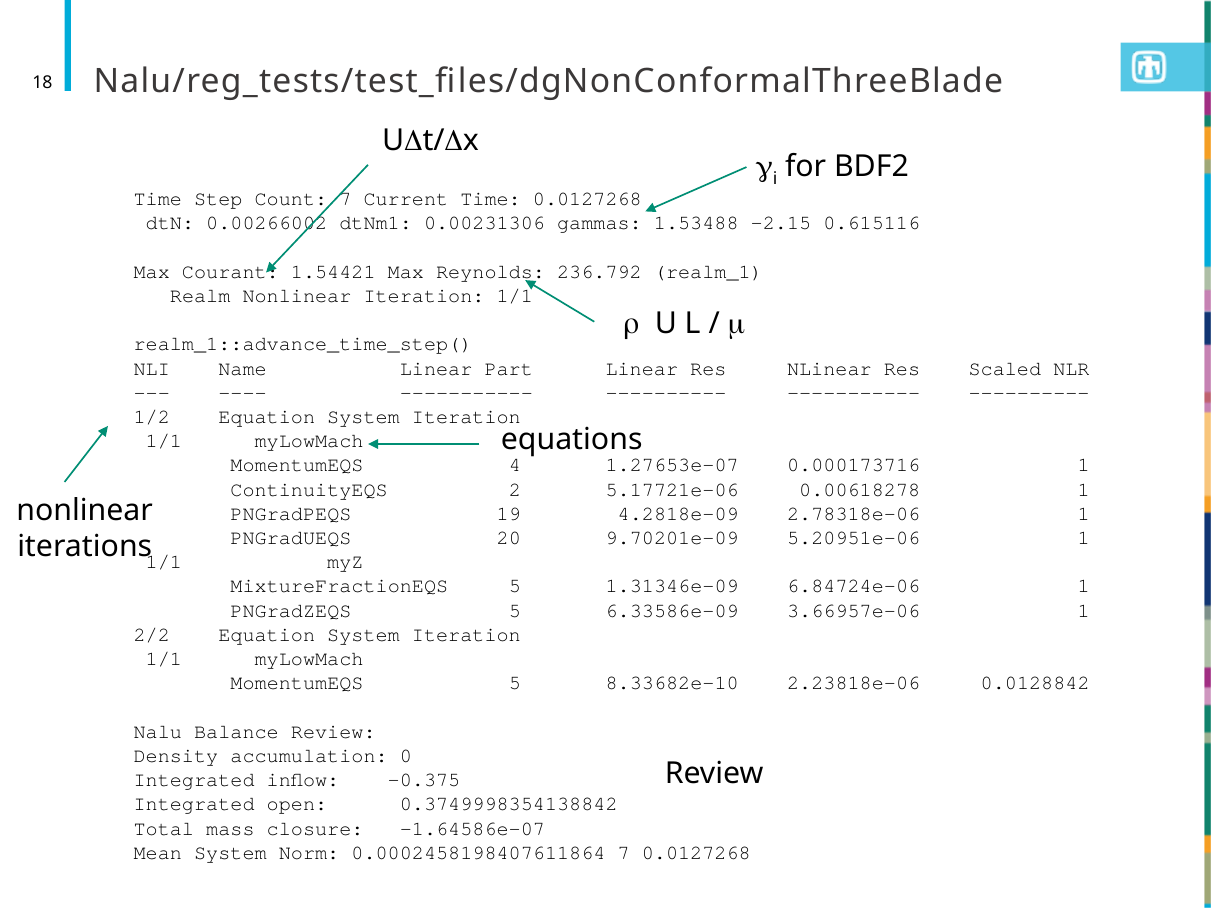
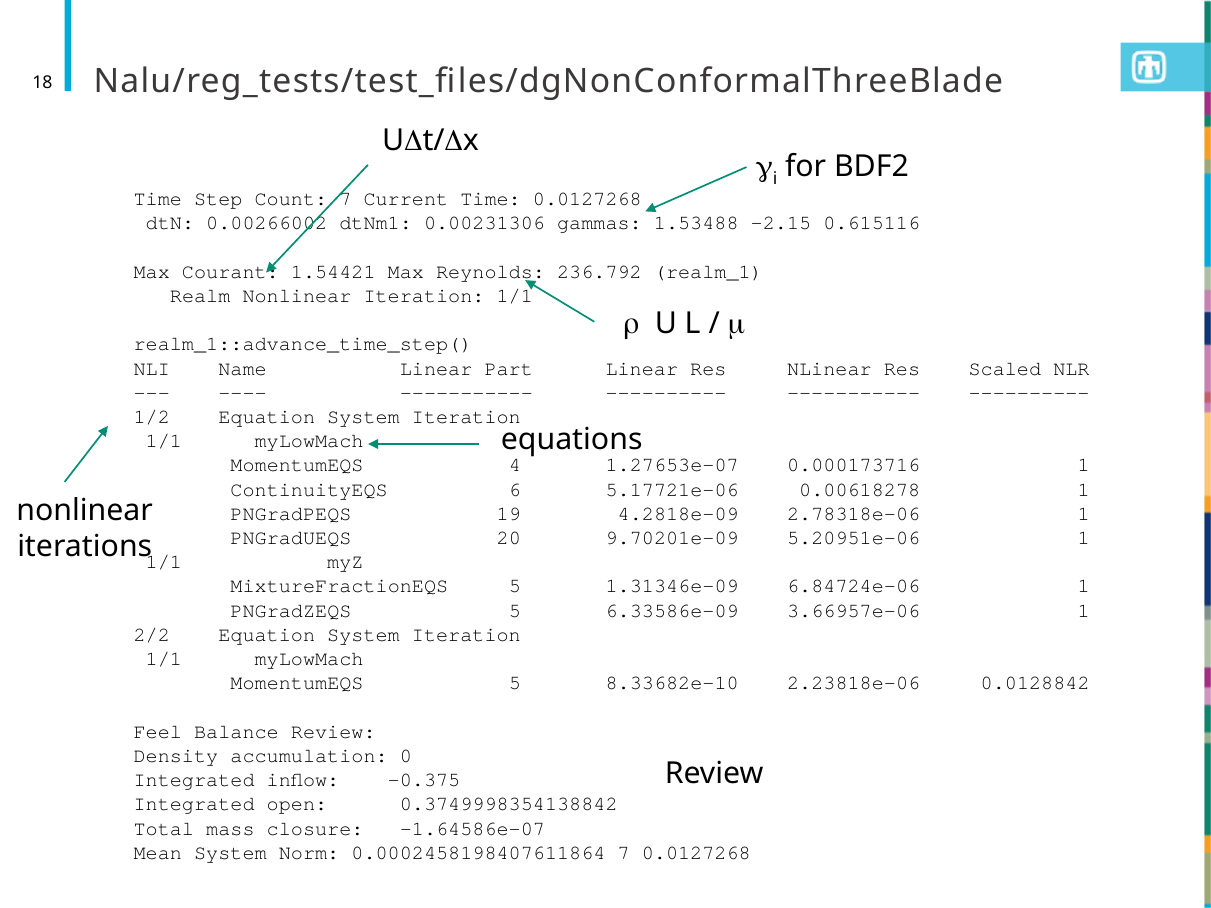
2: 2 -> 6
Nalu: Nalu -> Feel
